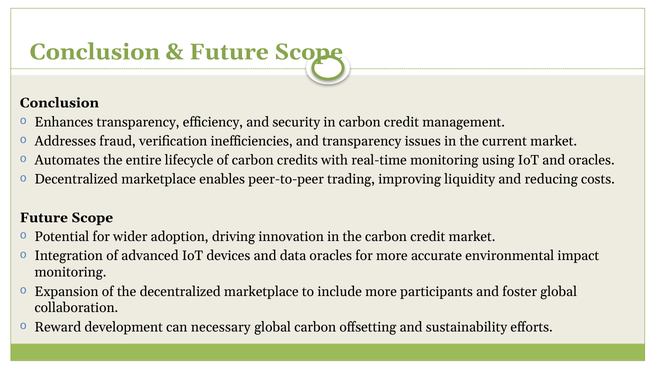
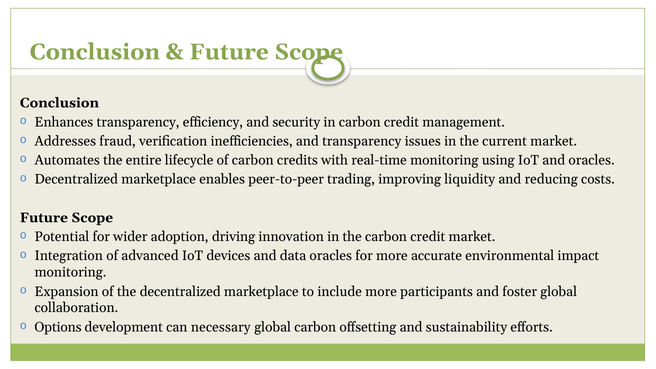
Reward: Reward -> Options
